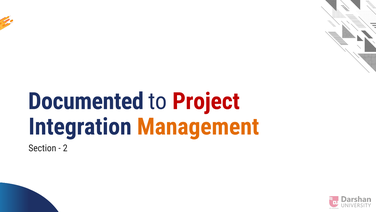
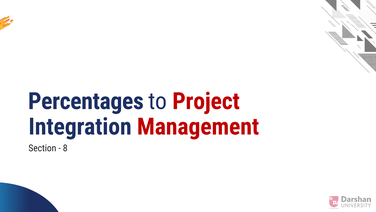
Documented: Documented -> Percentages
Management colour: orange -> red
2: 2 -> 8
